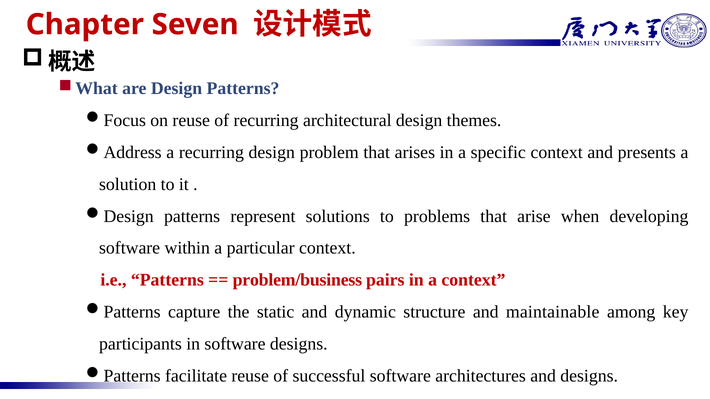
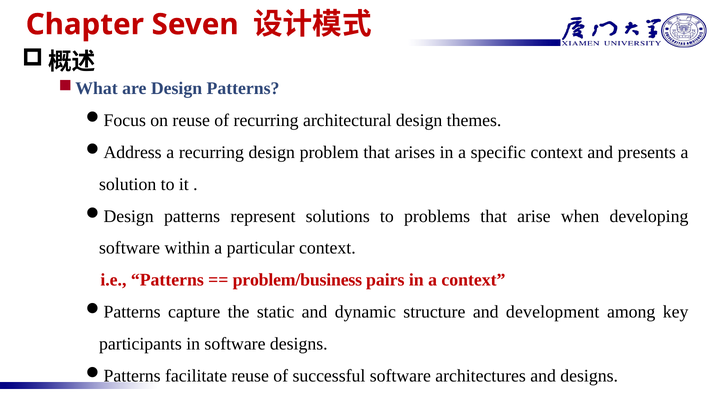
maintainable: maintainable -> development
